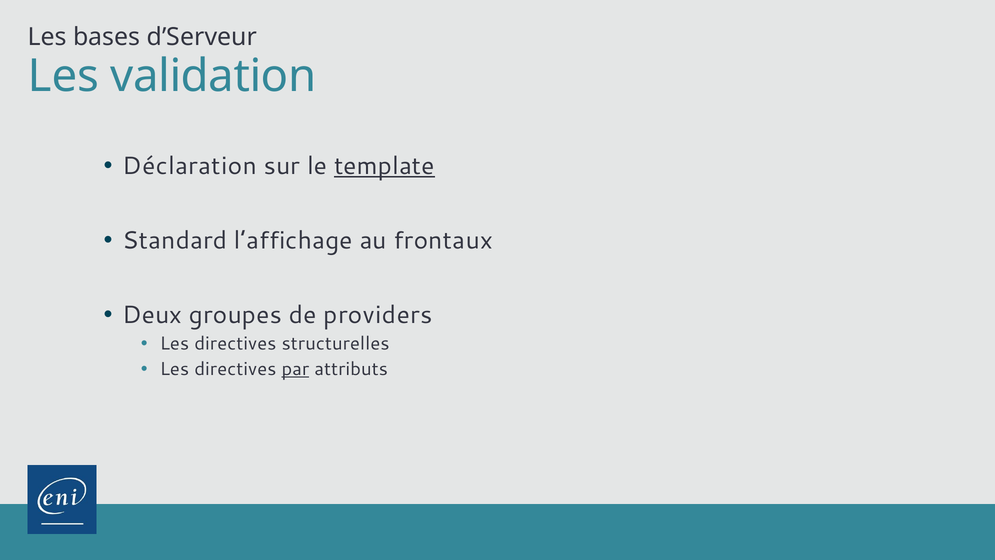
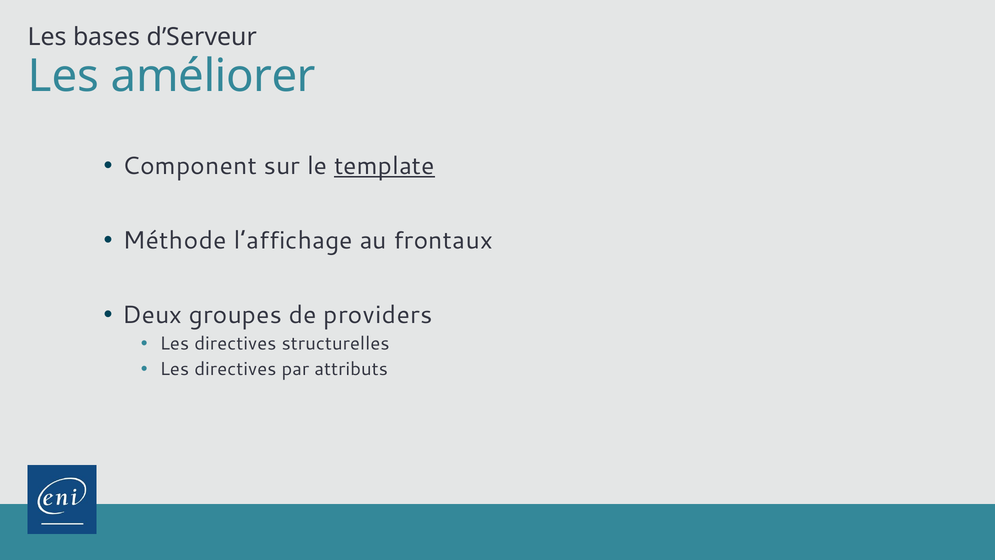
validation: validation -> améliorer
Déclaration: Déclaration -> Component
Standard: Standard -> Méthode
par underline: present -> none
